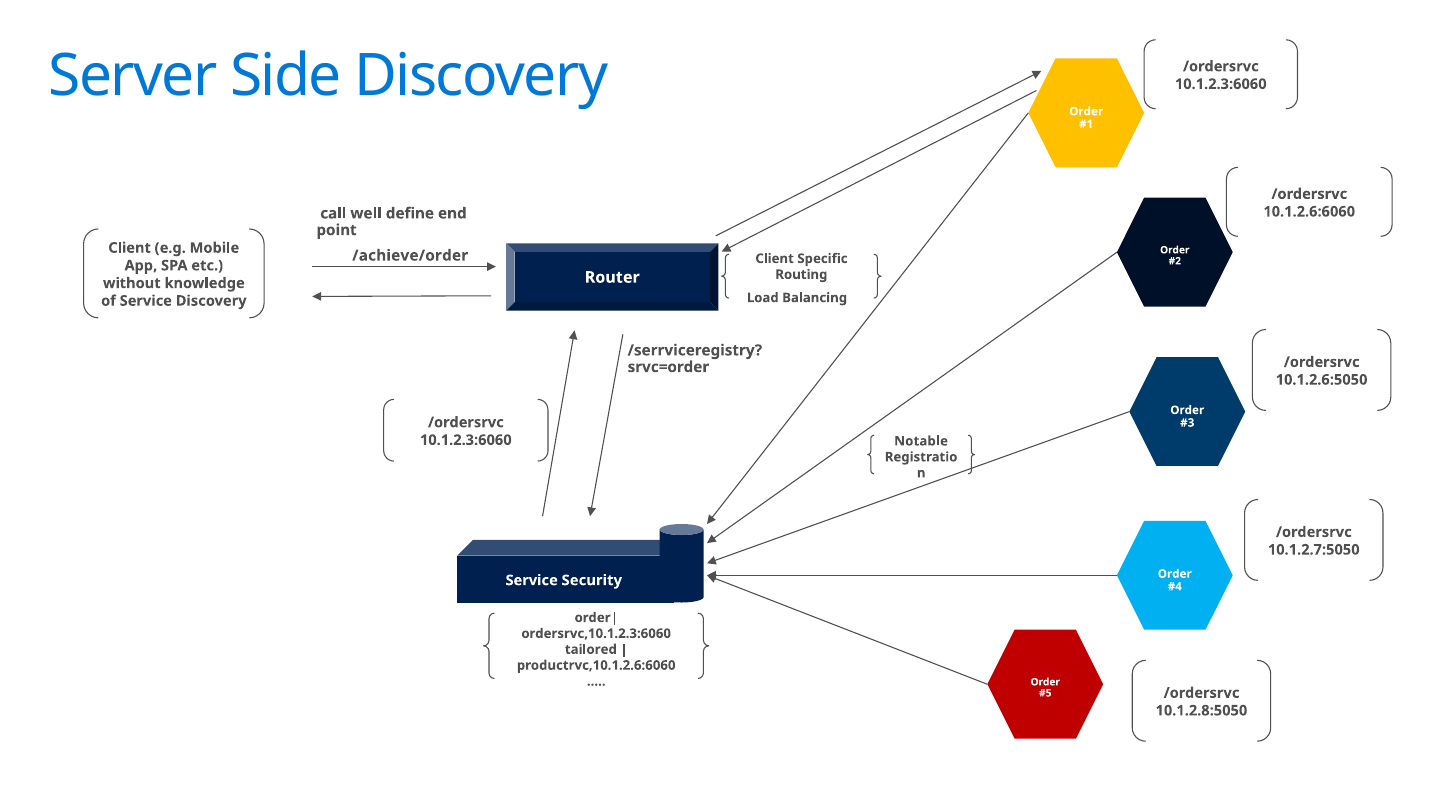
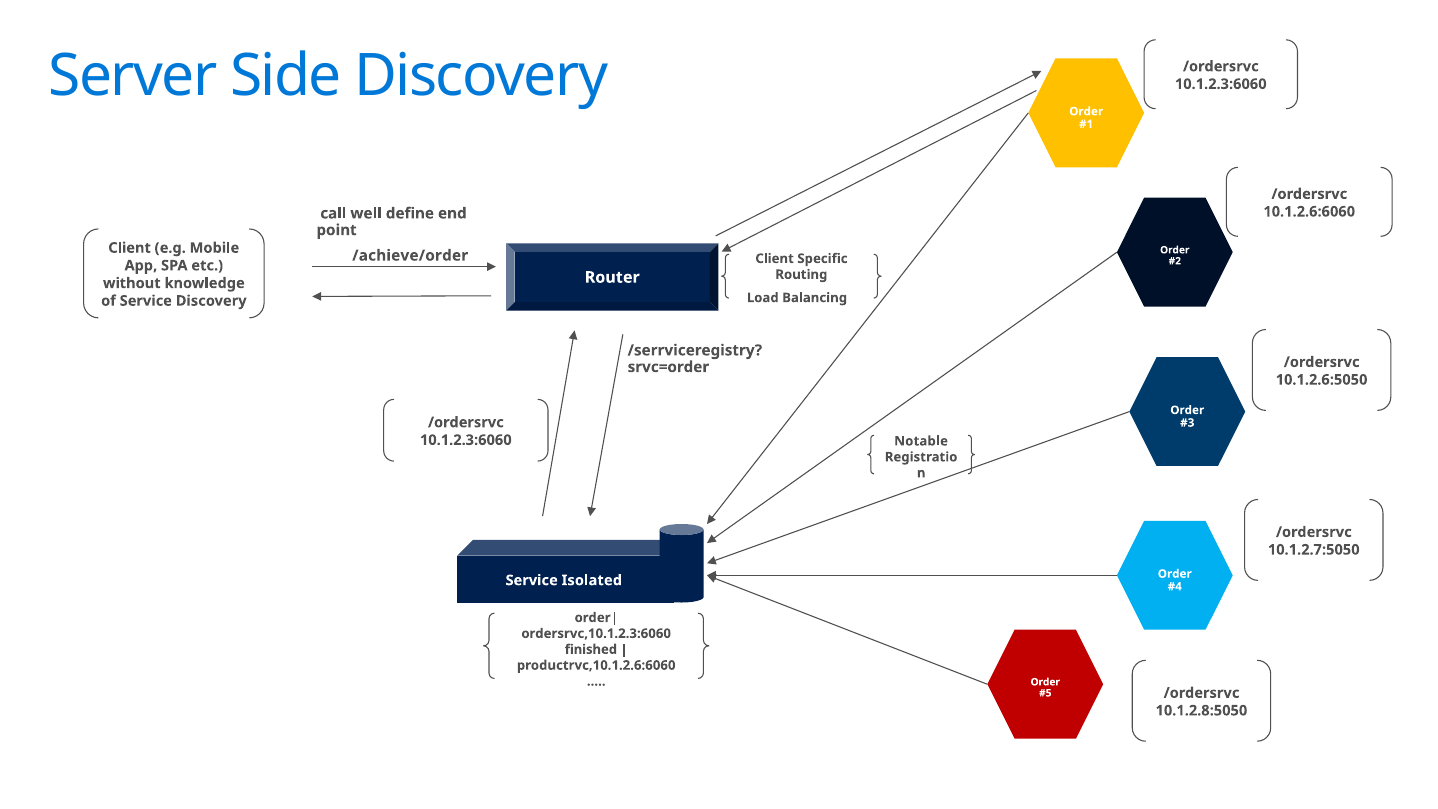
Security: Security -> Isolated
tailored: tailored -> finished
